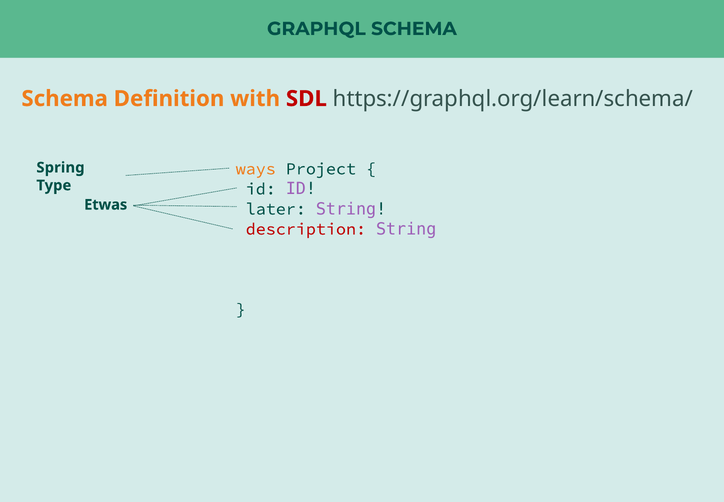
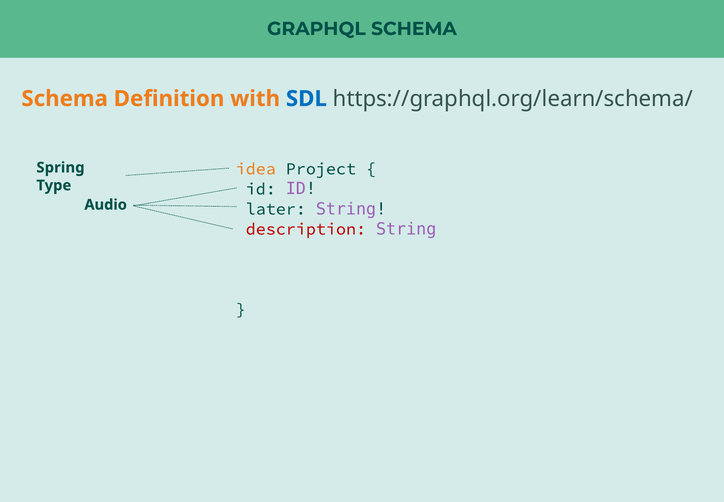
SDL colour: red -> blue
ways: ways -> idea
Etwas: Etwas -> Audio
